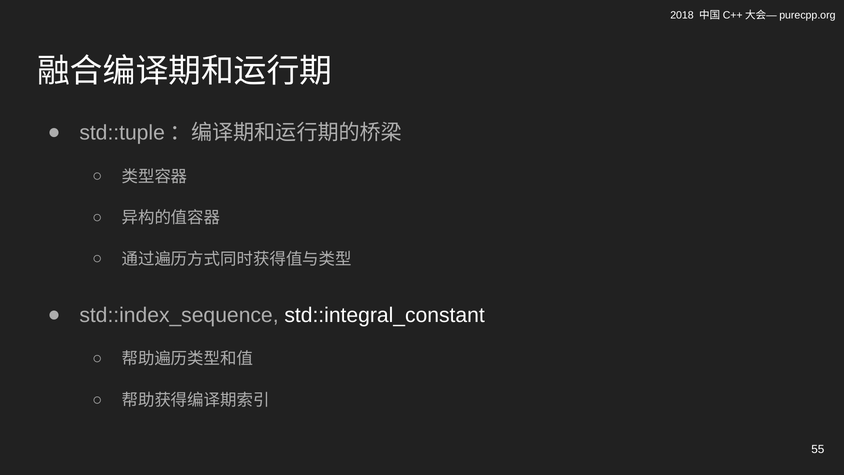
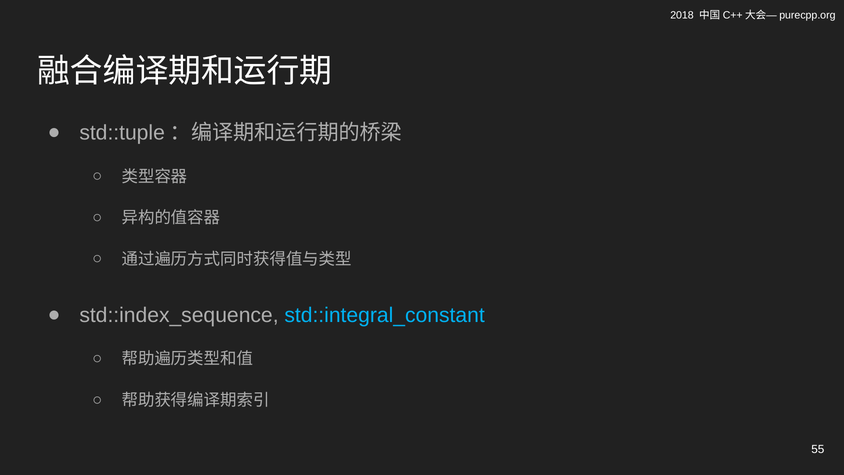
std::integral_constant colour: white -> light blue
